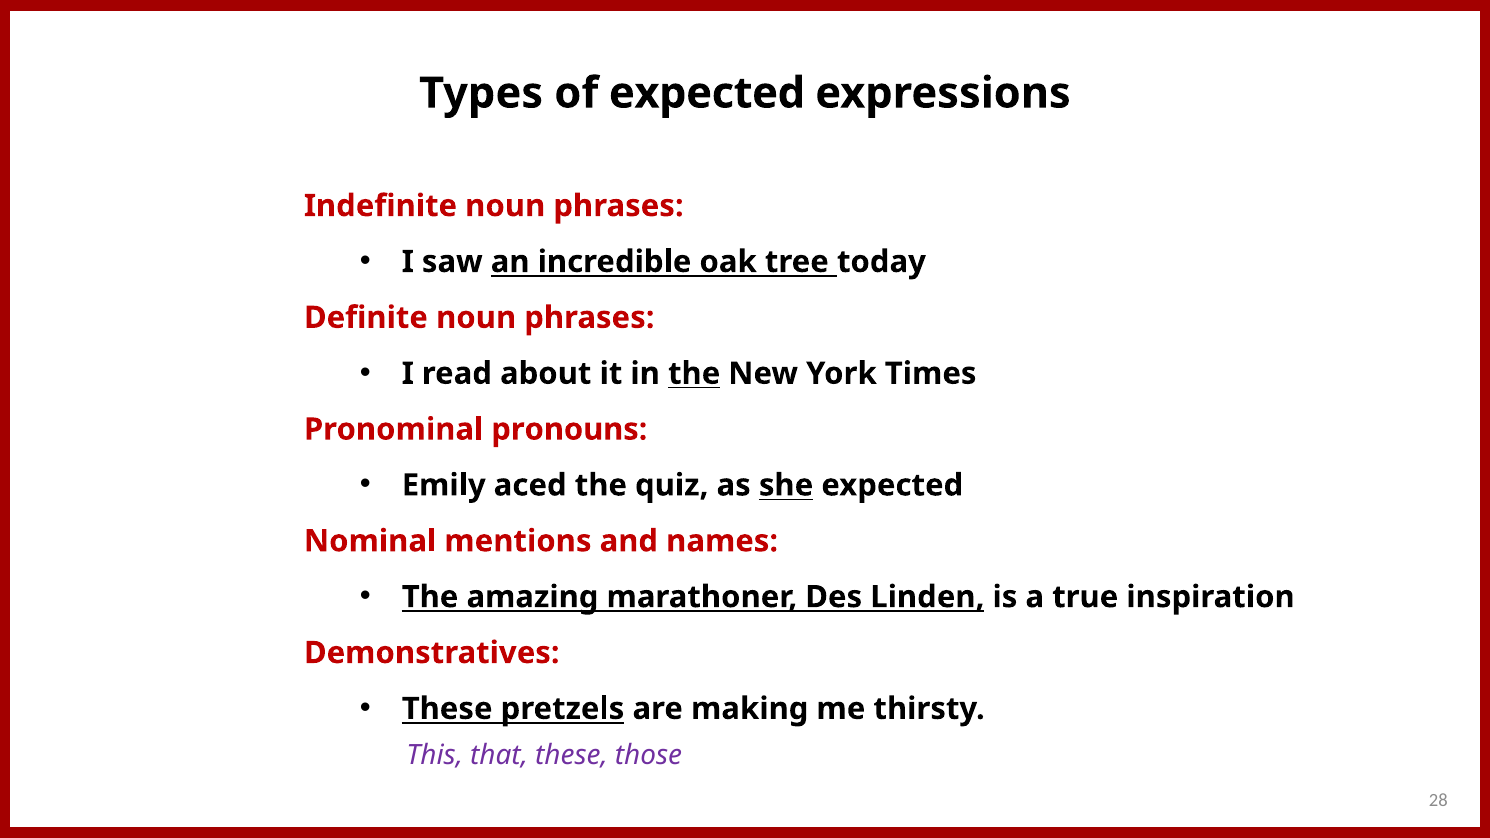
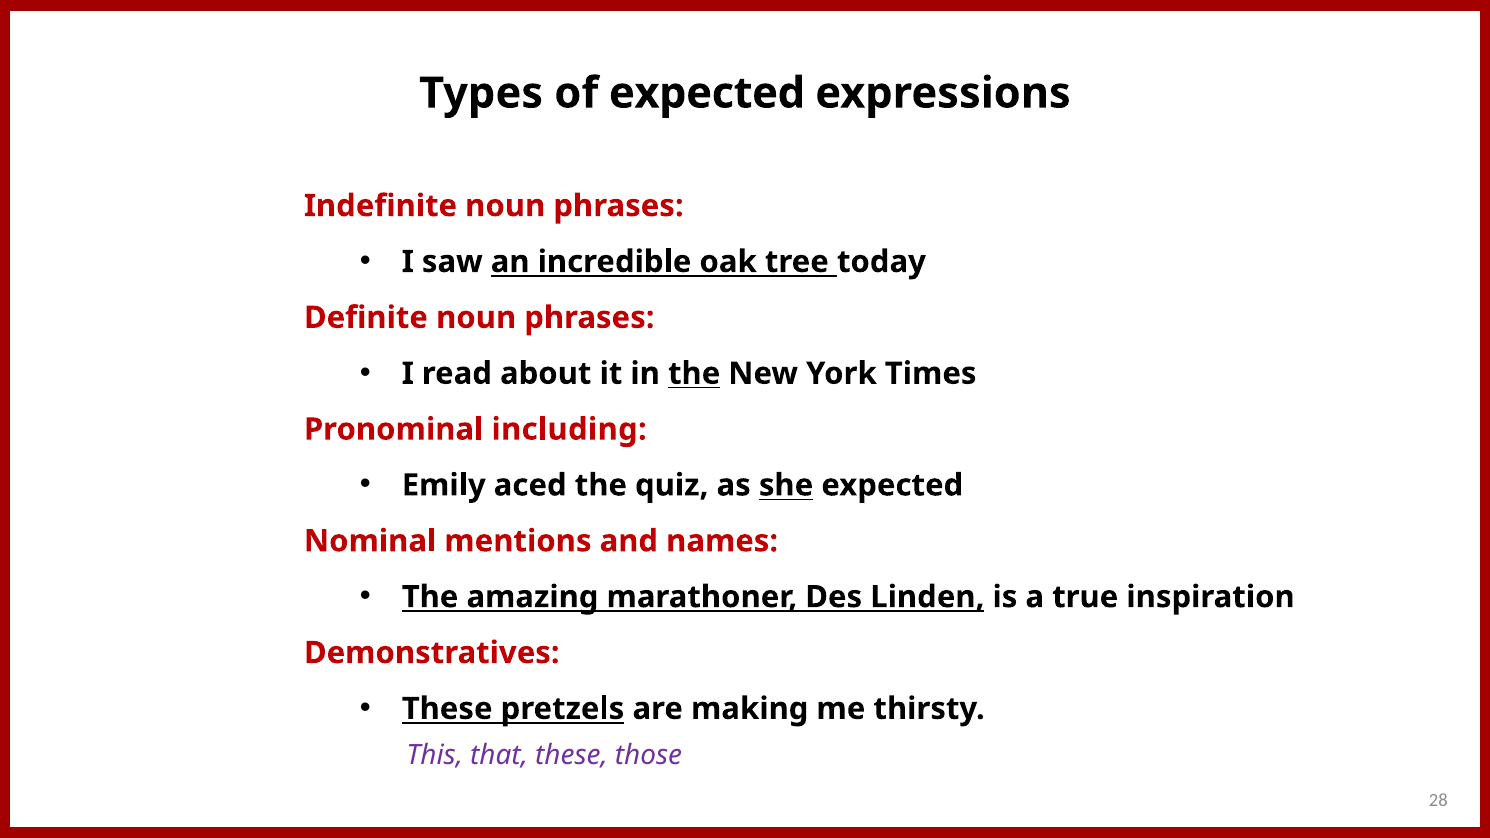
pronouns: pronouns -> including
